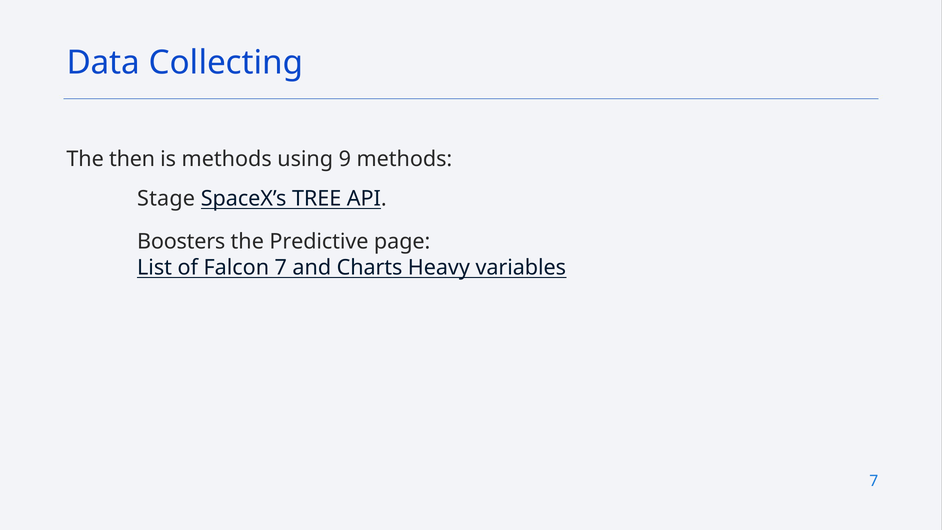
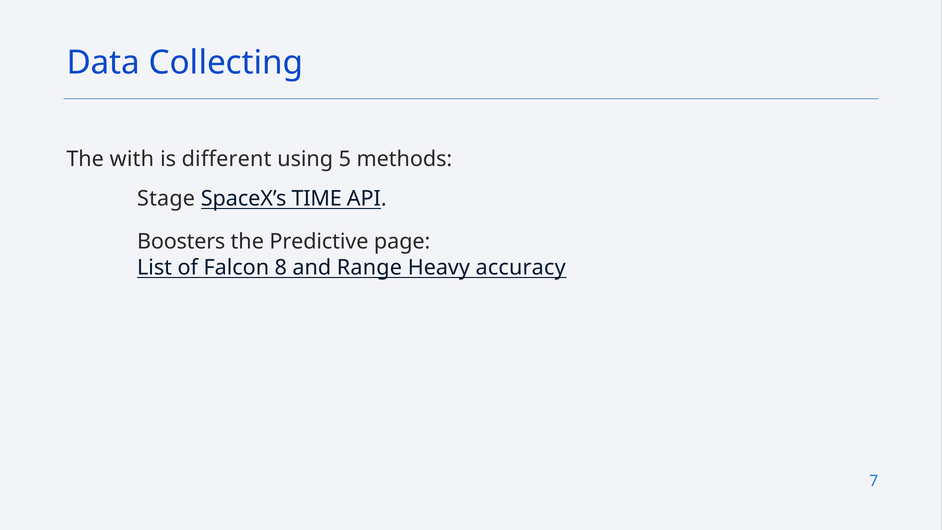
then: then -> with
is methods: methods -> different
9: 9 -> 5
TREE: TREE -> TIME
Falcon 7: 7 -> 8
Charts: Charts -> Range
variables: variables -> accuracy
